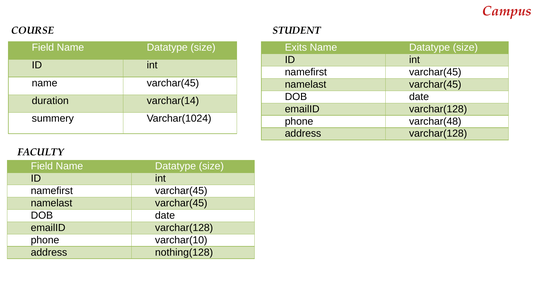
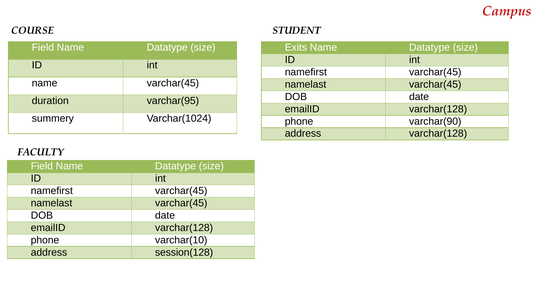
varchar(14: varchar(14 -> varchar(95
varchar(48: varchar(48 -> varchar(90
nothing(128: nothing(128 -> session(128
